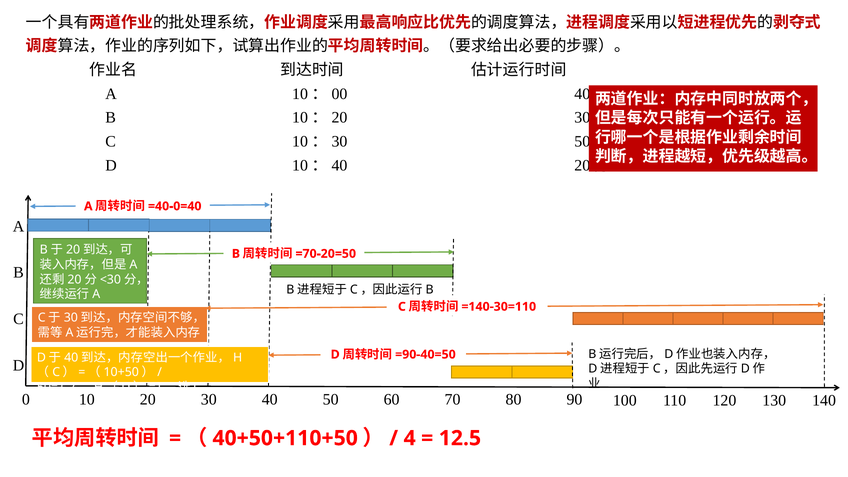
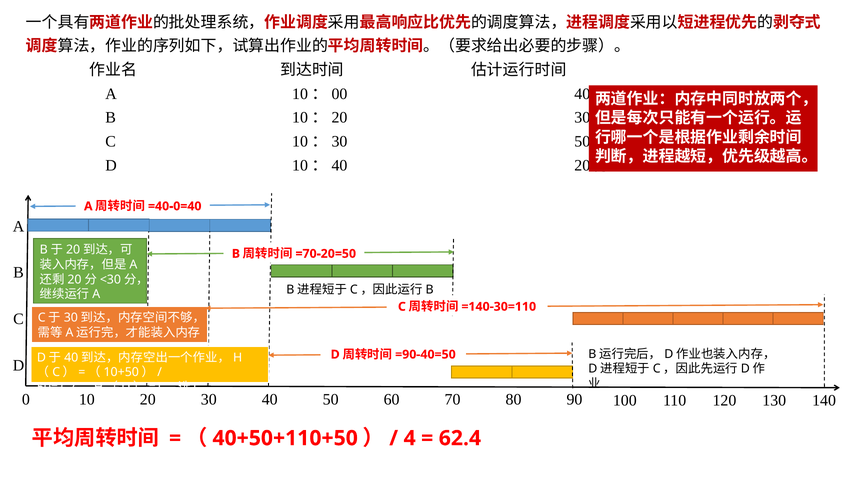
12.5: 12.5 -> 62.4
